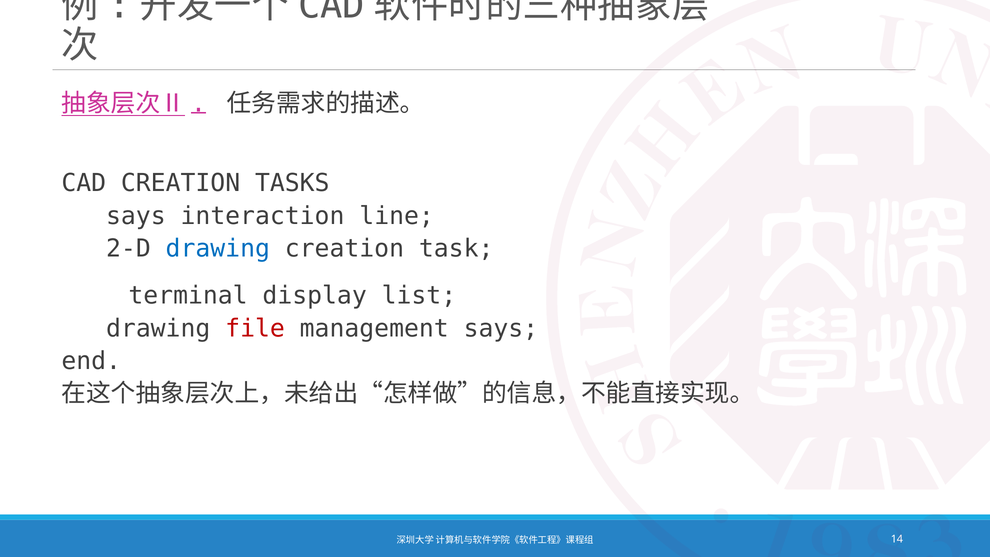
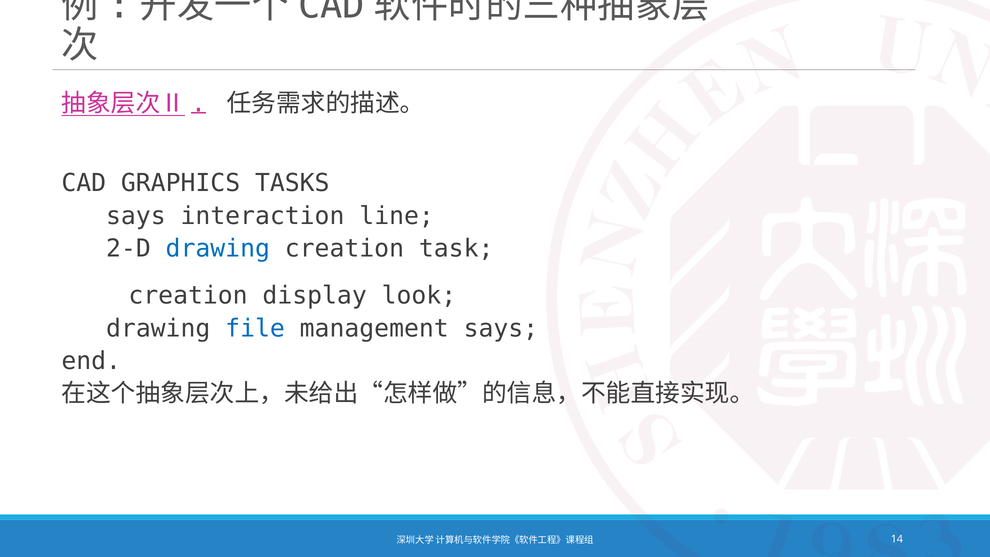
CAD CREATION: CREATION -> GRAPHICS
terminal at (188, 296): terminal -> creation
list: list -> look
file colour: red -> blue
